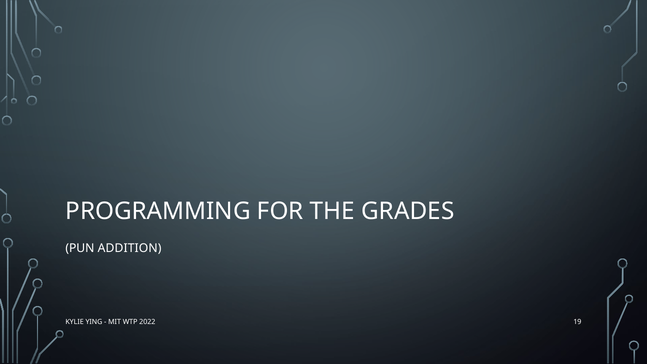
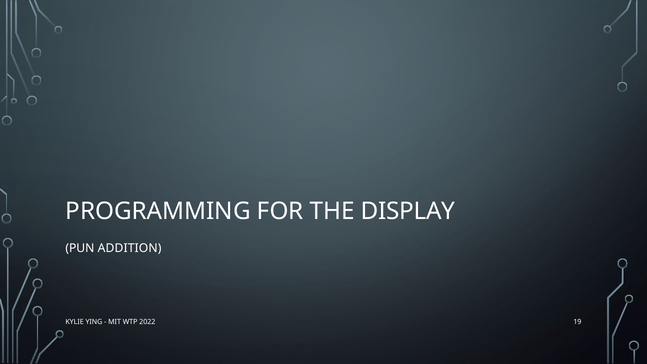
GRADES: GRADES -> DISPLAY
